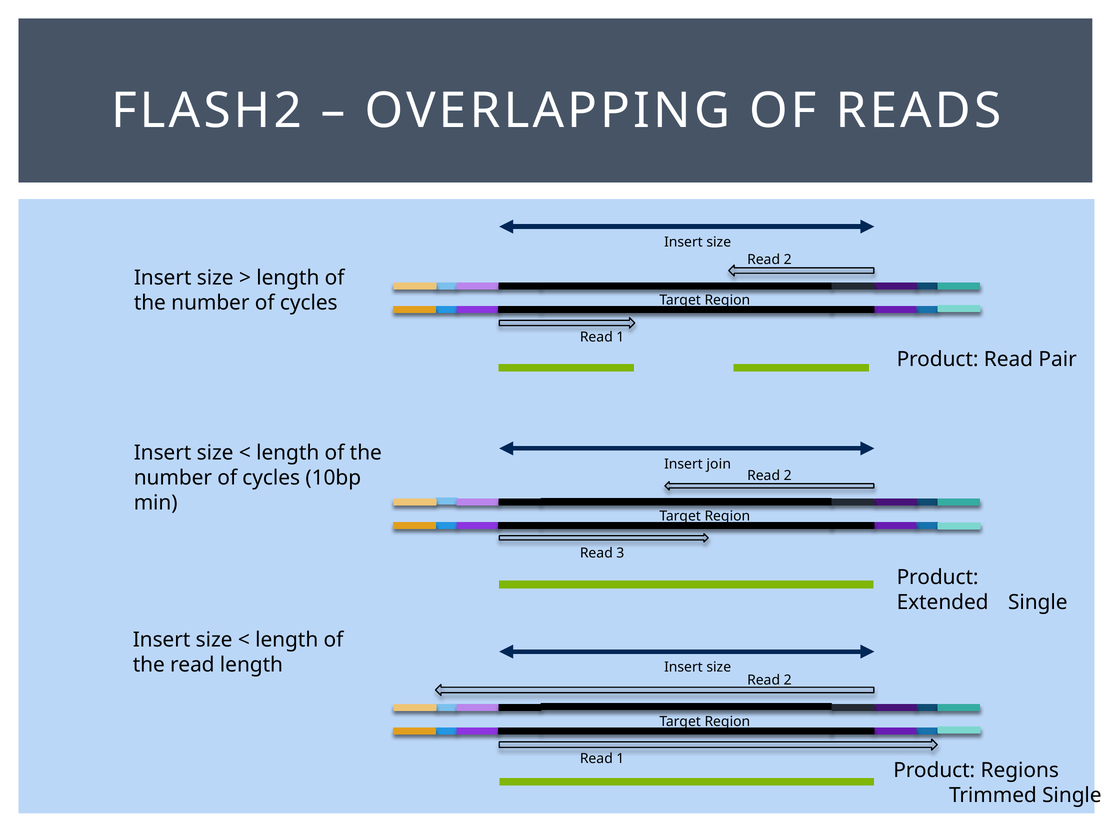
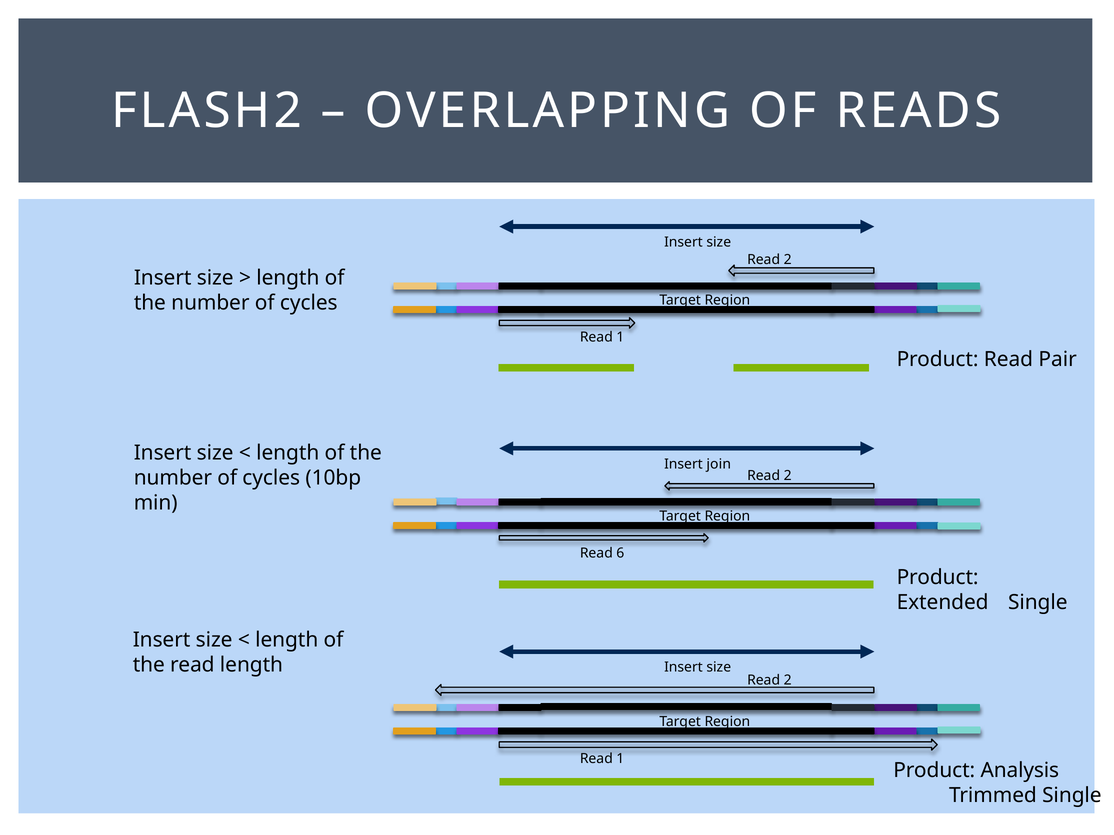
3: 3 -> 6
Regions: Regions -> Analysis
